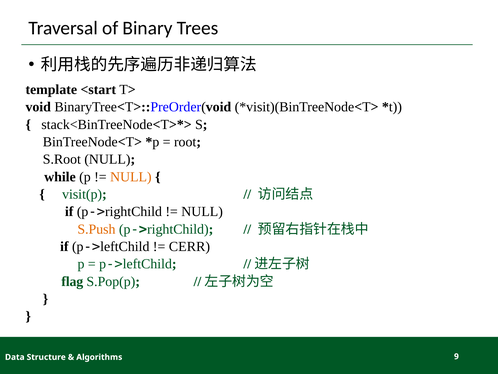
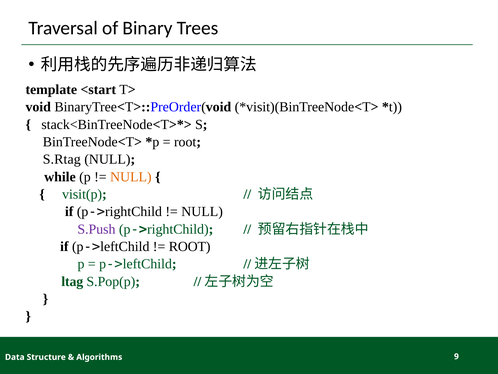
S.Root: S.Root -> S.Rtag
S.Push colour: orange -> purple
CERR at (189, 246): CERR -> ROOT
flag: flag -> ltag
